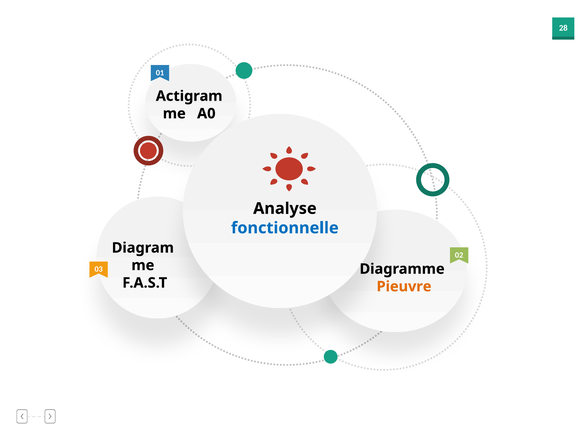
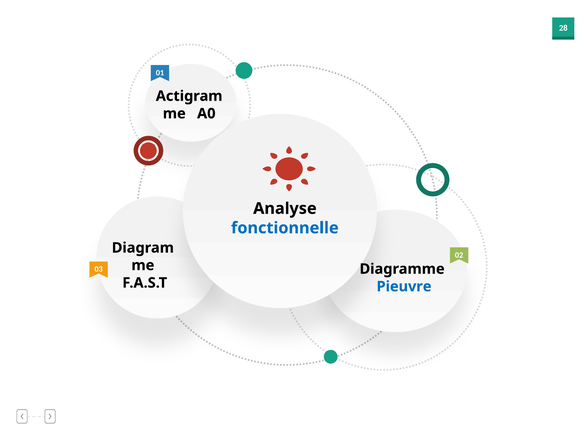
Pieuvre colour: orange -> blue
